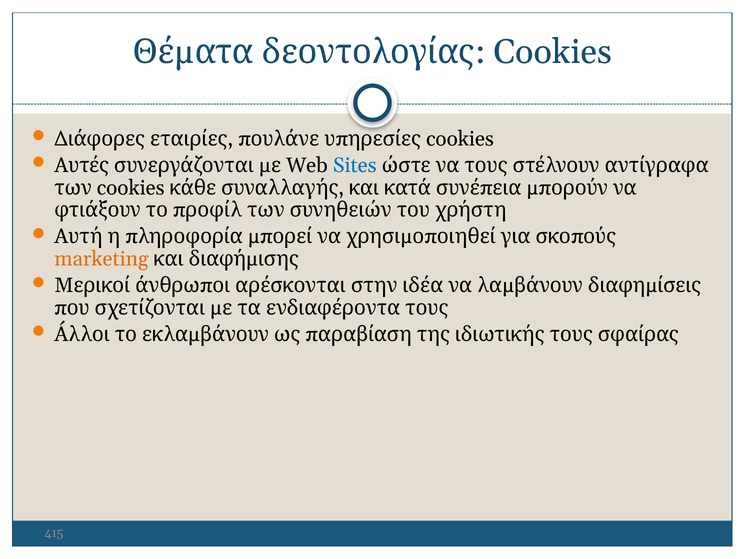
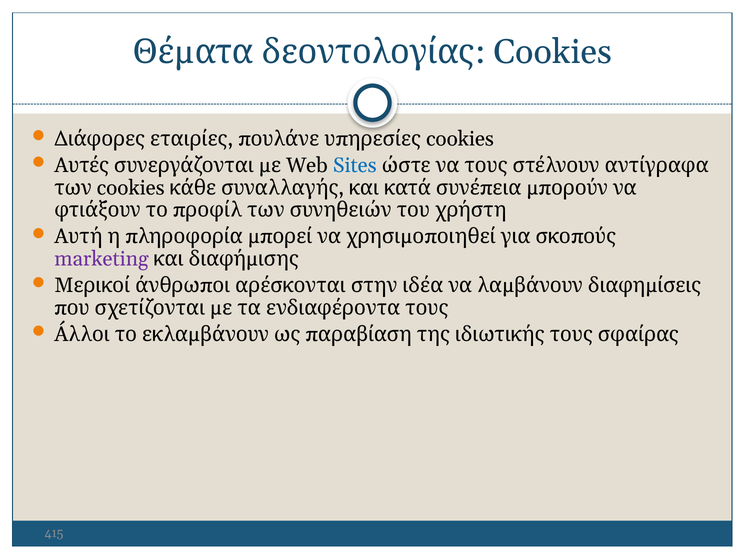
marketing colour: orange -> purple
